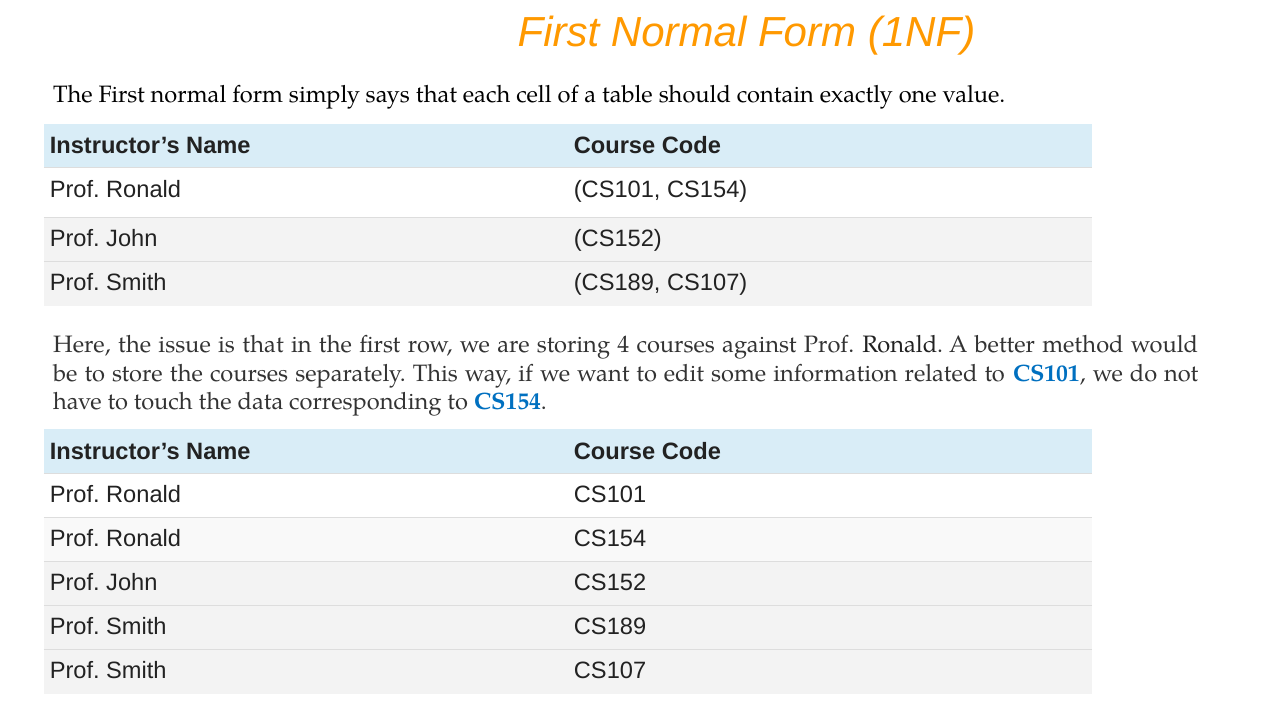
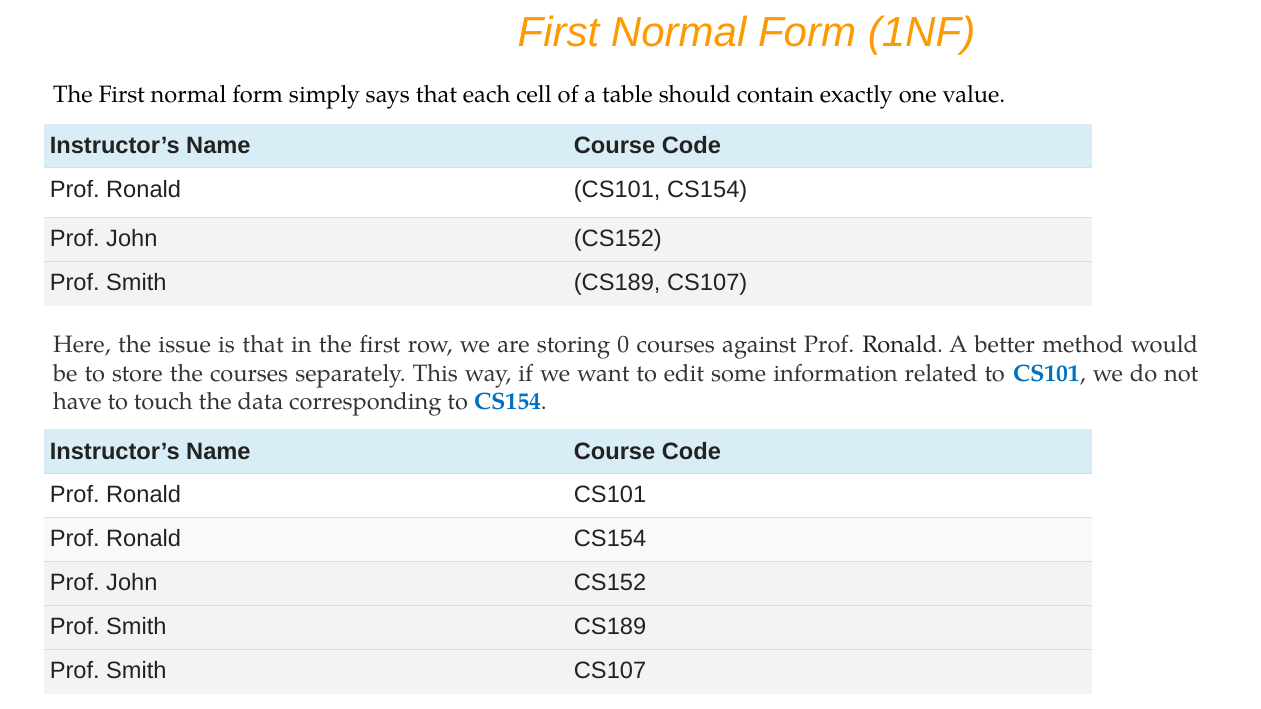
4: 4 -> 0
